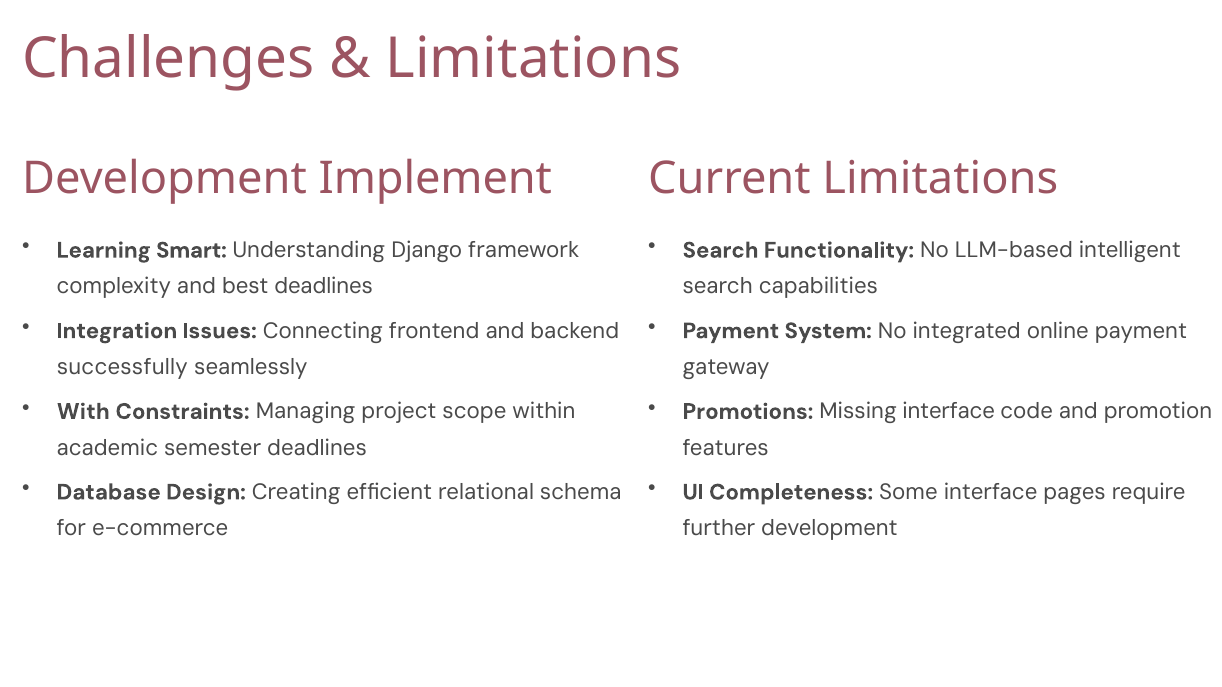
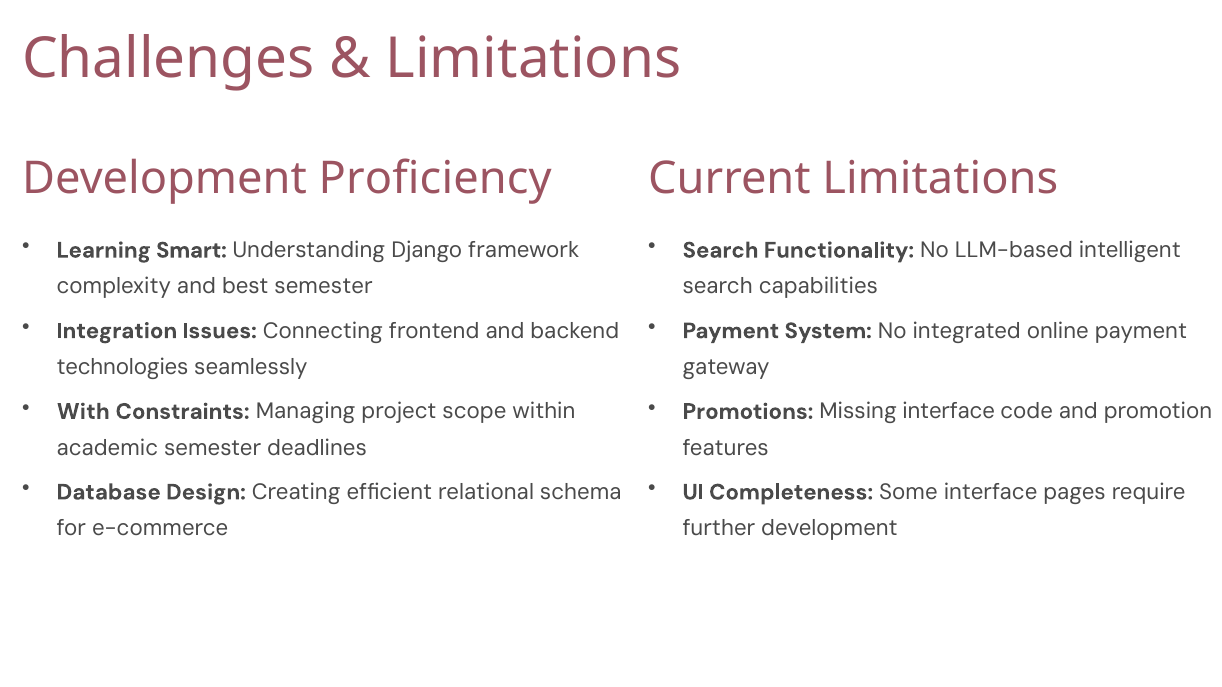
Implement: Implement -> Proficiency
best deadlines: deadlines -> semester
successfully: successfully -> technologies
